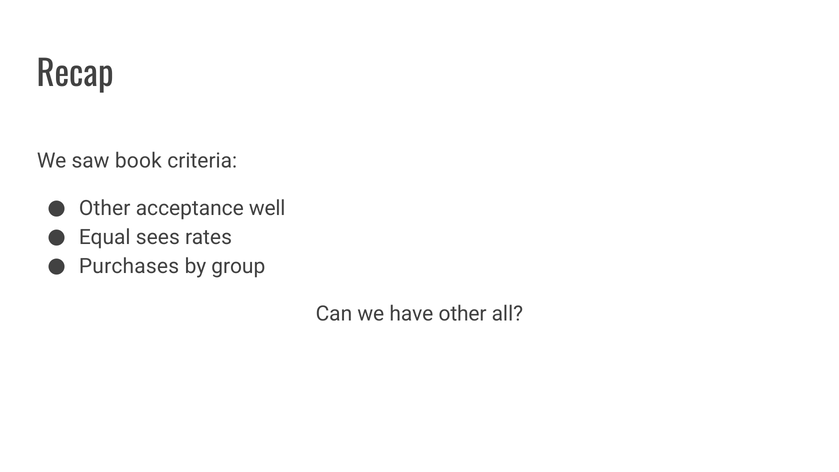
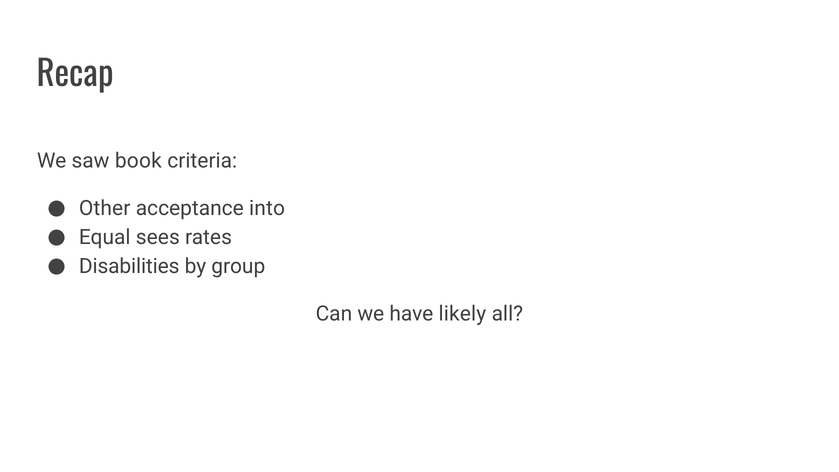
well: well -> into
Purchases: Purchases -> Disabilities
have other: other -> likely
